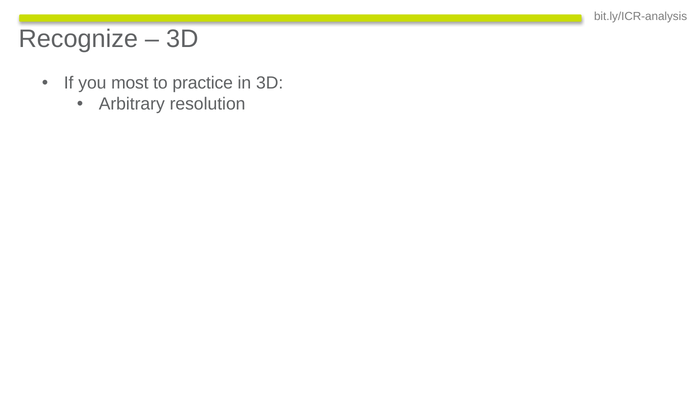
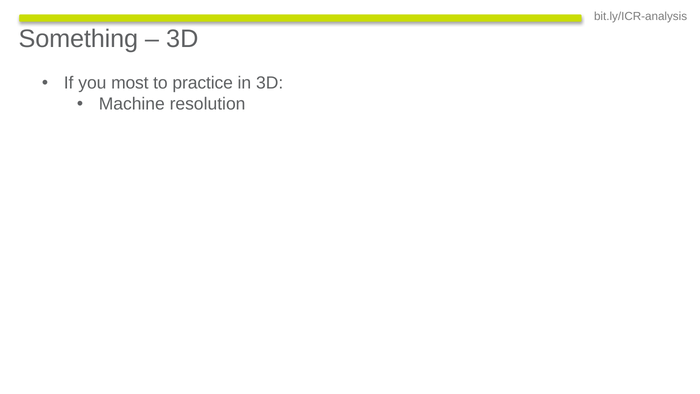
Recognize: Recognize -> Something
Arbitrary: Arbitrary -> Machine
